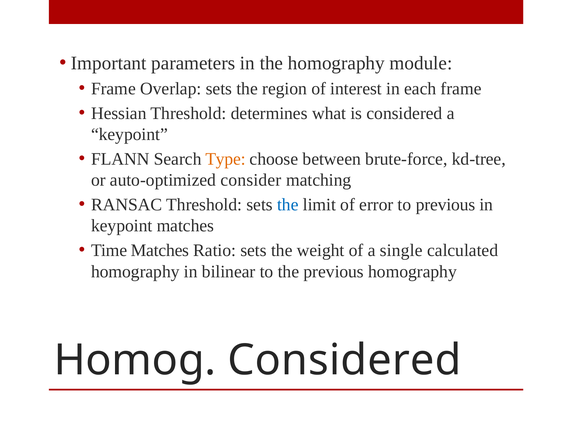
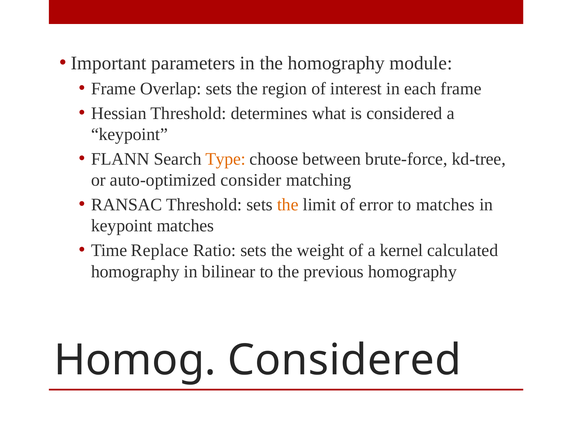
the at (288, 204) colour: blue -> orange
to previous: previous -> matches
Time Matches: Matches -> Replace
single: single -> kernel
